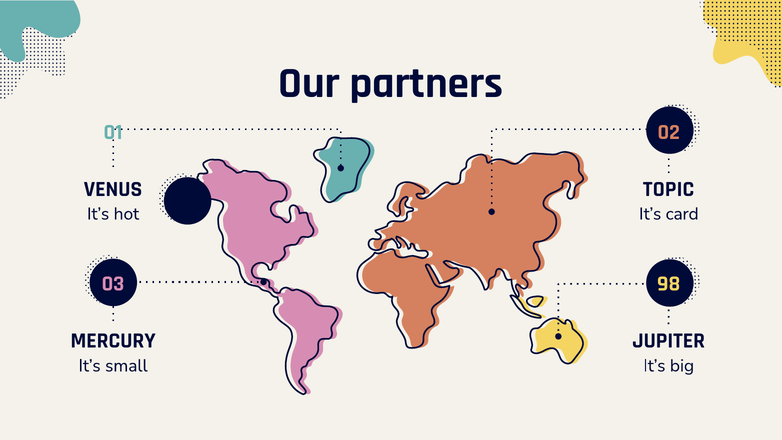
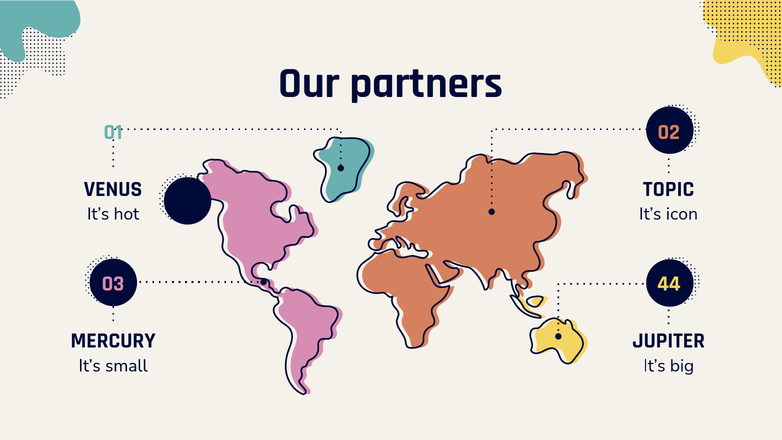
card: card -> icon
98: 98 -> 44
